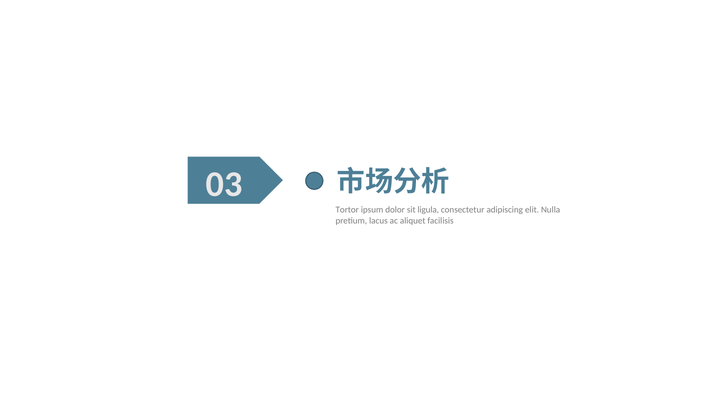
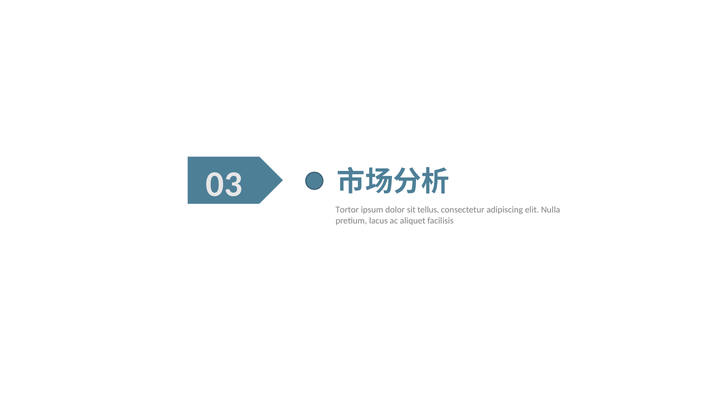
ligula: ligula -> tellus
